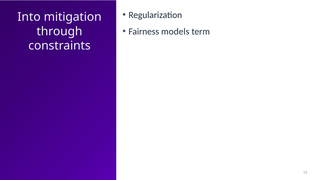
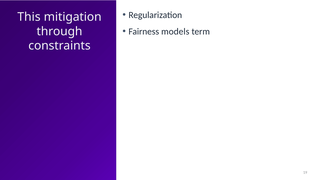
Into: Into -> This
